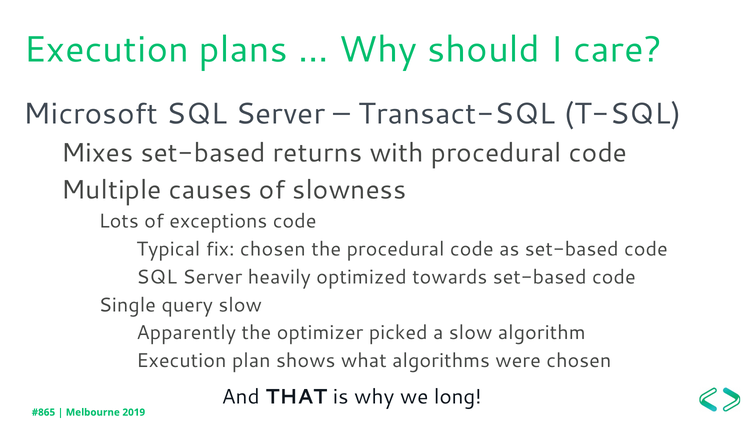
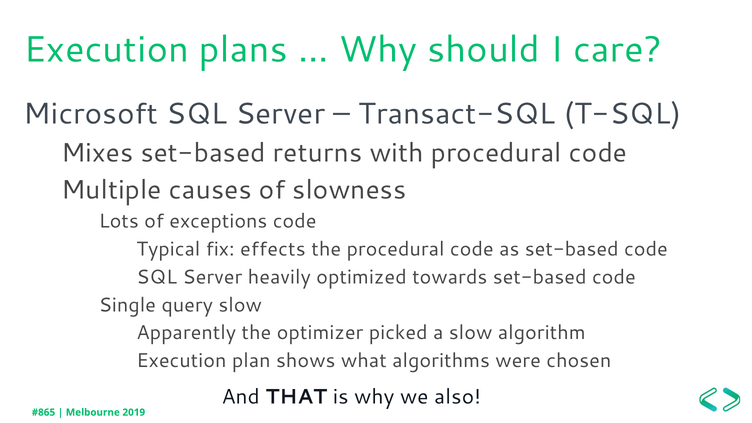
fix chosen: chosen -> effects
long: long -> also
